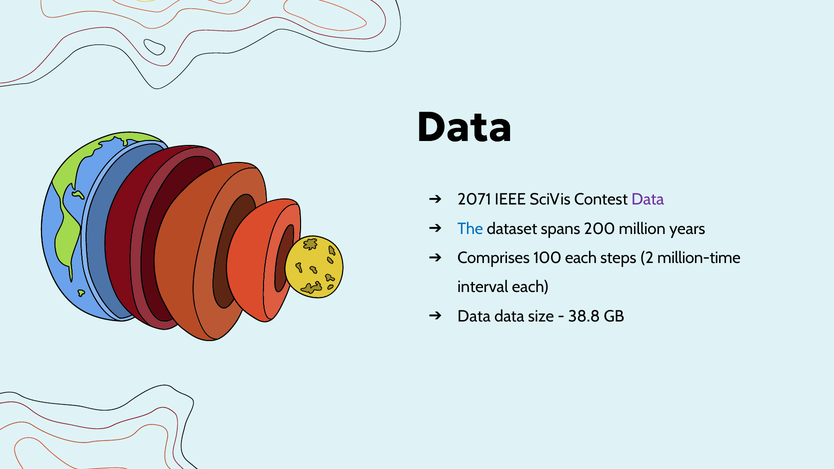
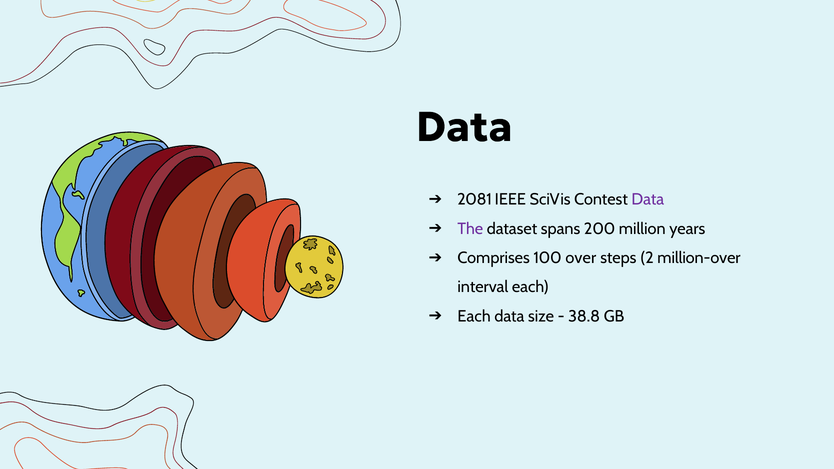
2071: 2071 -> 2081
The colour: blue -> purple
100 each: each -> over
million-time: million-time -> million-over
Data at (474, 316): Data -> Each
